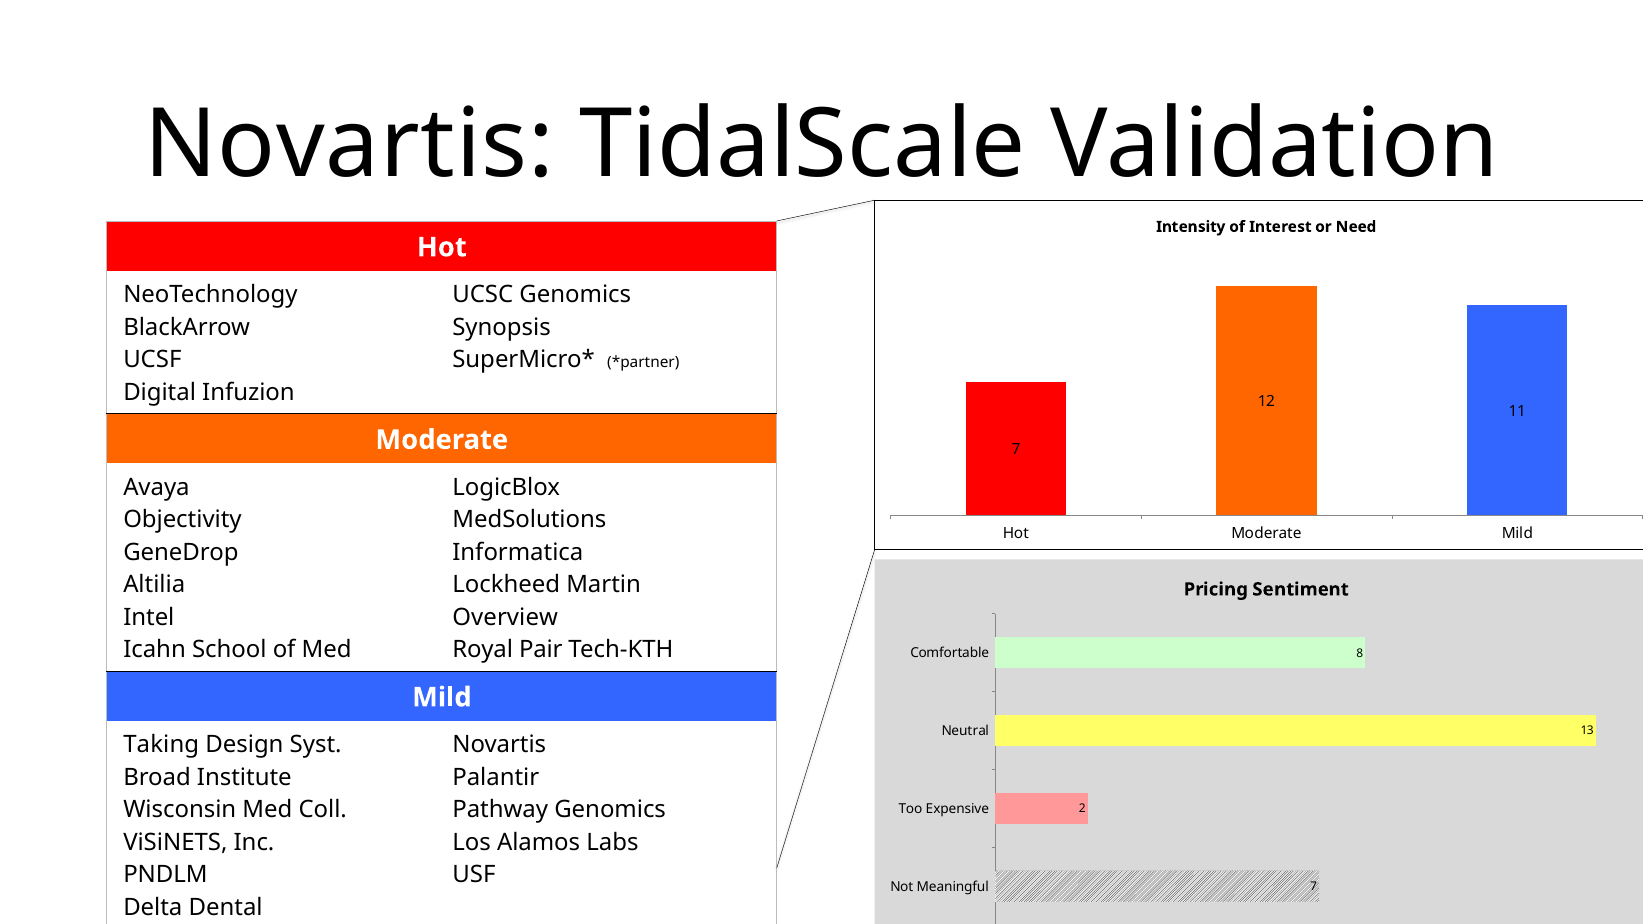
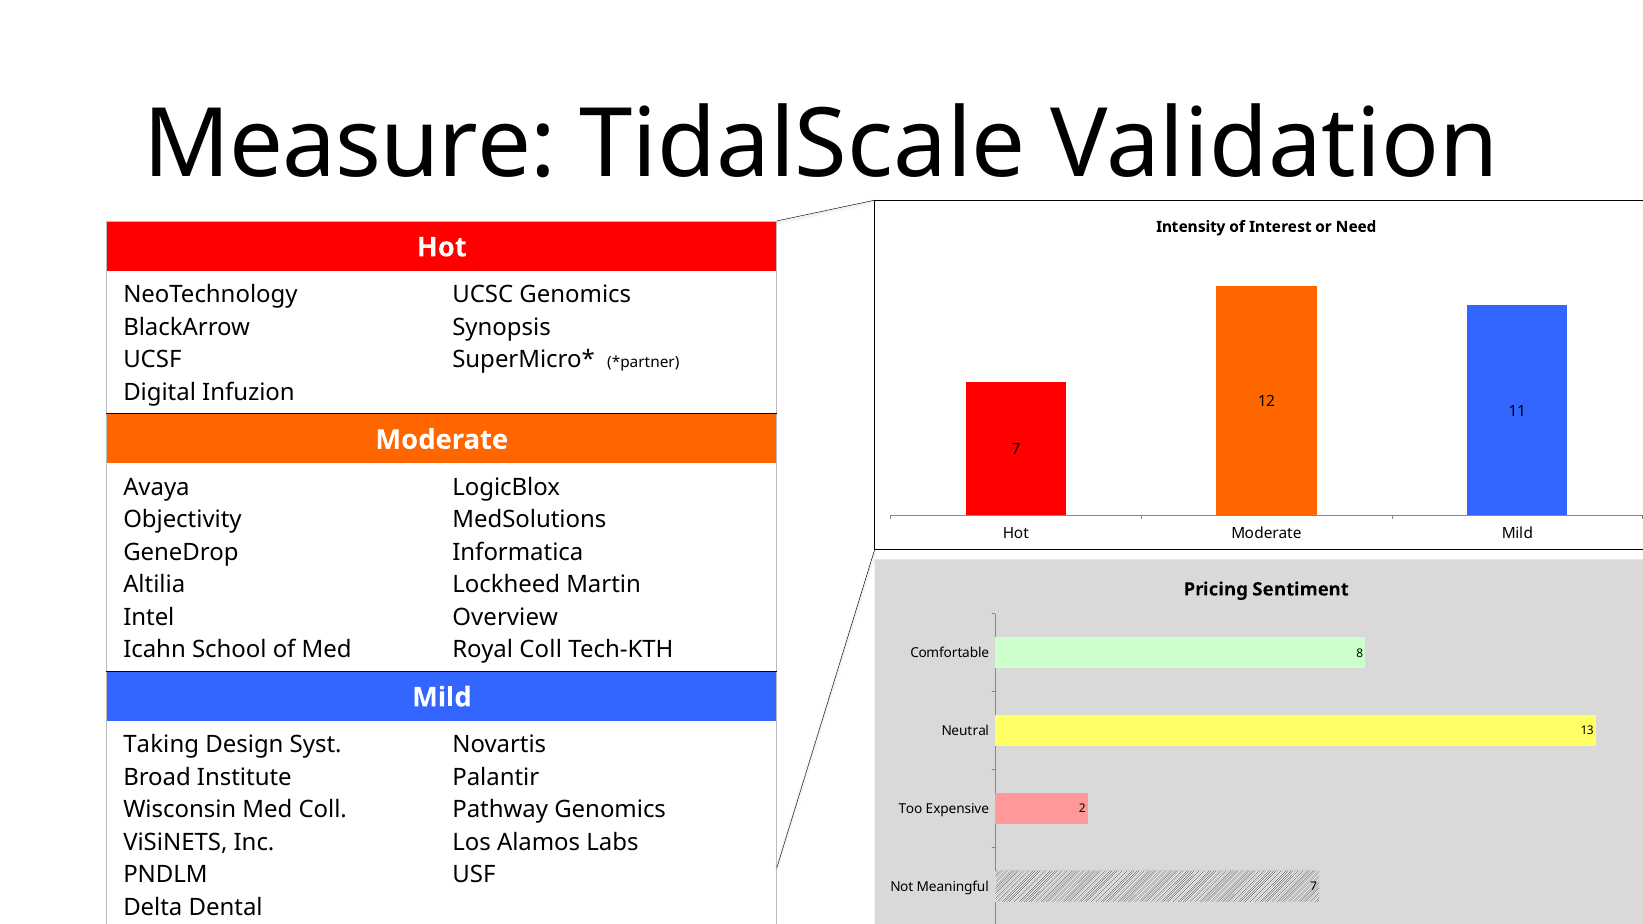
Novartis at (349, 145): Novartis -> Measure
Royal Pair: Pair -> Coll
